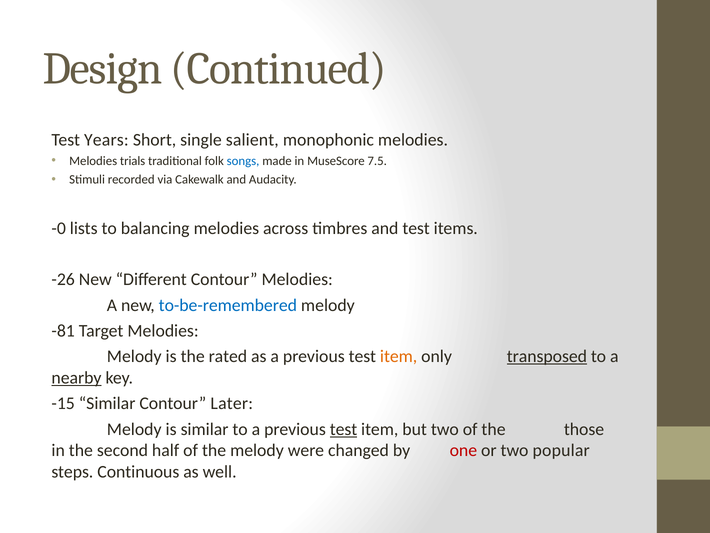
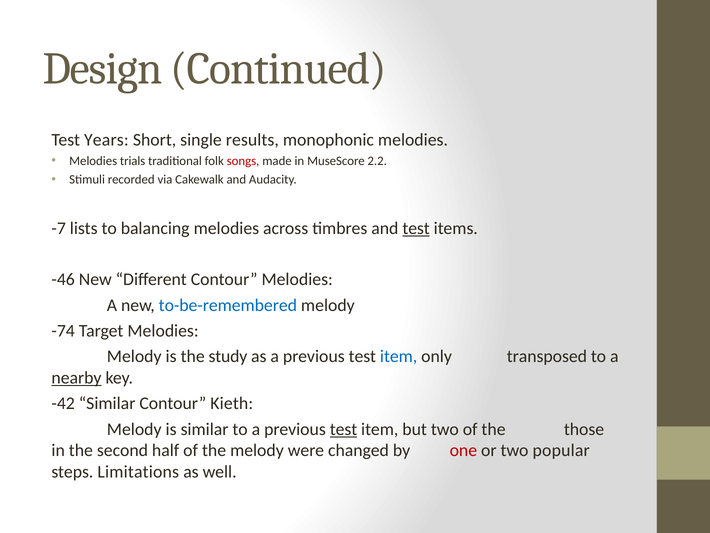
salient: salient -> results
songs colour: blue -> red
7.5: 7.5 -> 2.2
-0: -0 -> -7
test at (416, 228) underline: none -> present
-26: -26 -> -46
-81: -81 -> -74
rated: rated -> study
item at (399, 356) colour: orange -> blue
transposed underline: present -> none
-15: -15 -> -42
Later: Later -> Kieth
Continuous: Continuous -> Limitations
